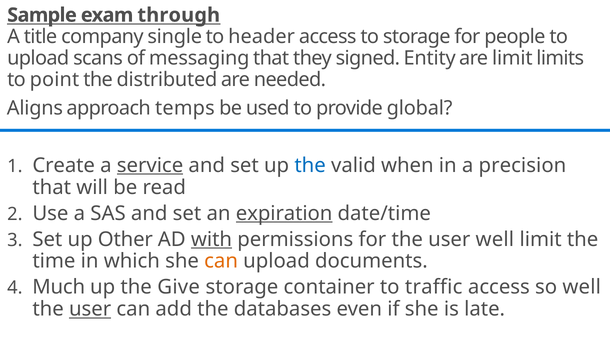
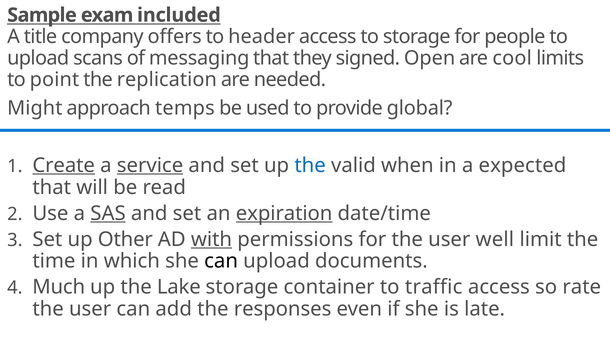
through: through -> included
single: single -> offers
Entity: Entity -> Open
are limit: limit -> cool
distributed: distributed -> replication
Aligns: Aligns -> Might
Create underline: none -> present
precision: precision -> expected
SAS underline: none -> present
can at (221, 261) colour: orange -> black
Give: Give -> Lake
so well: well -> rate
user at (90, 309) underline: present -> none
databases: databases -> responses
